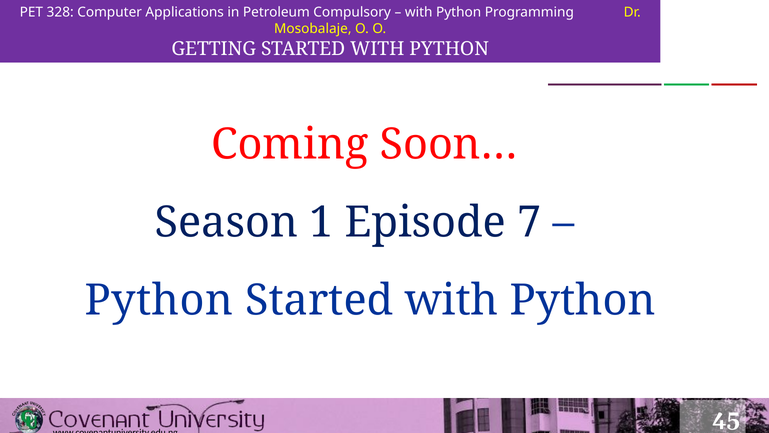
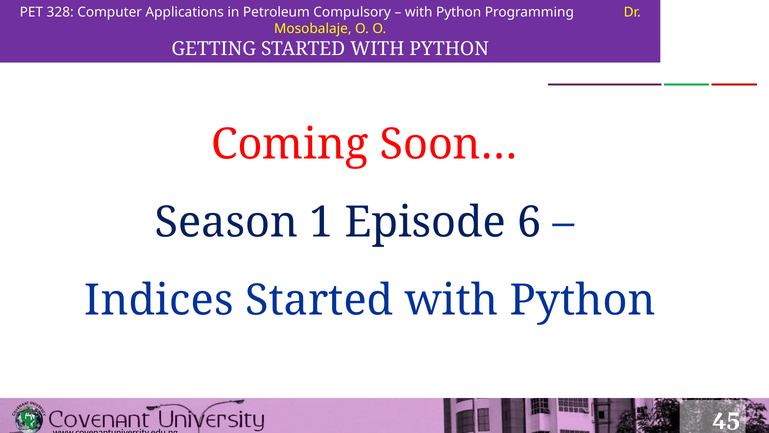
7: 7 -> 6
Python at (159, 300): Python -> Indices
